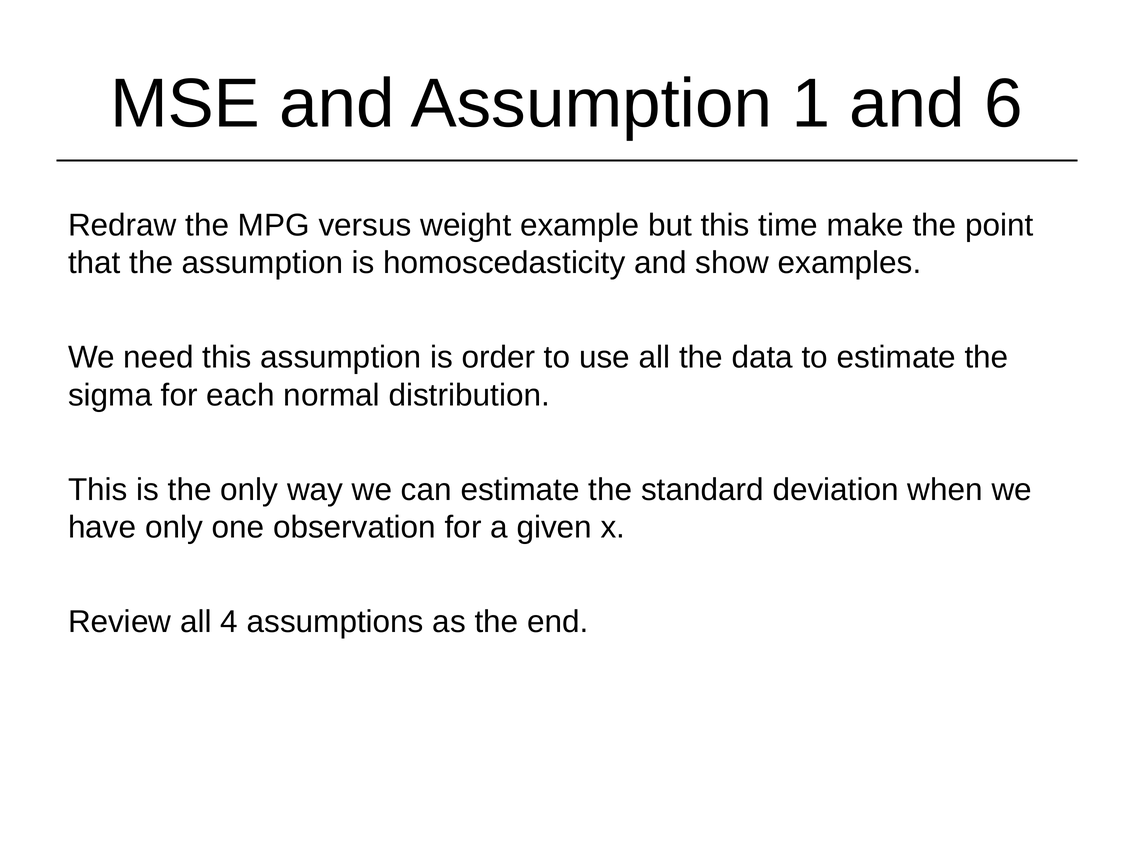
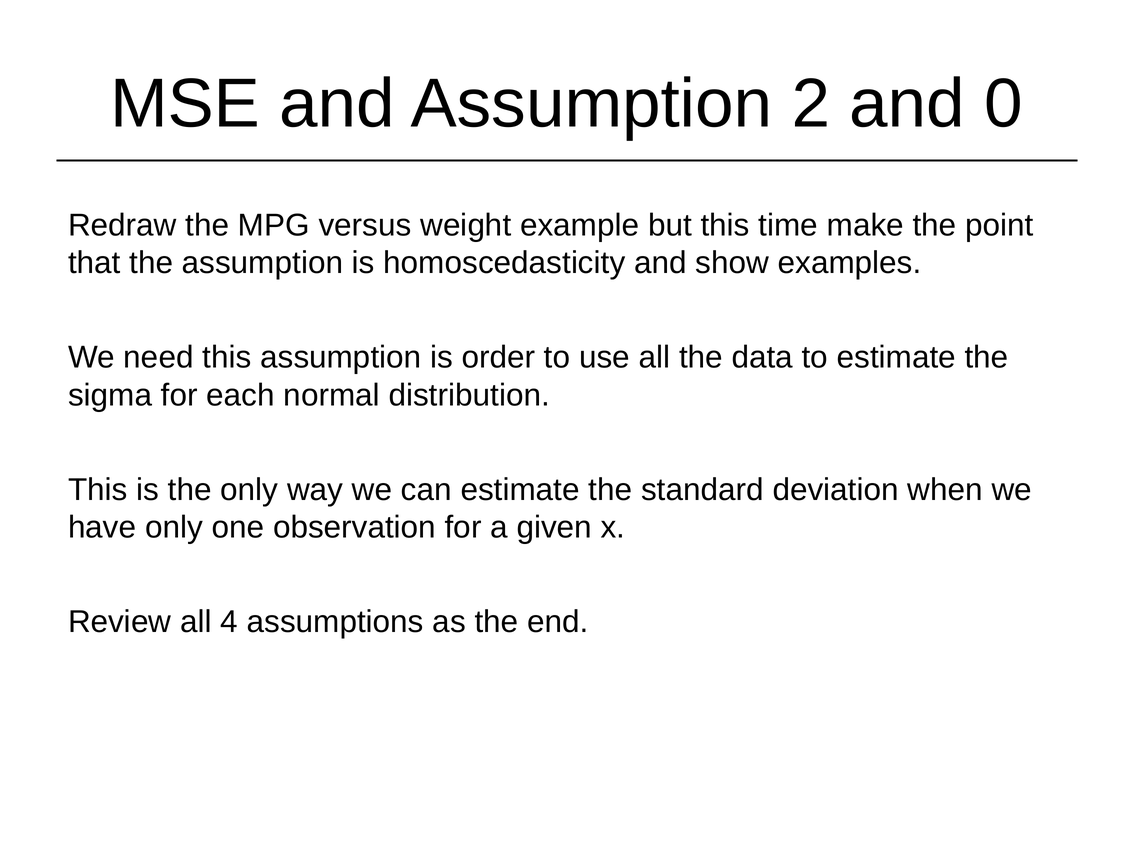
1: 1 -> 2
6: 6 -> 0
